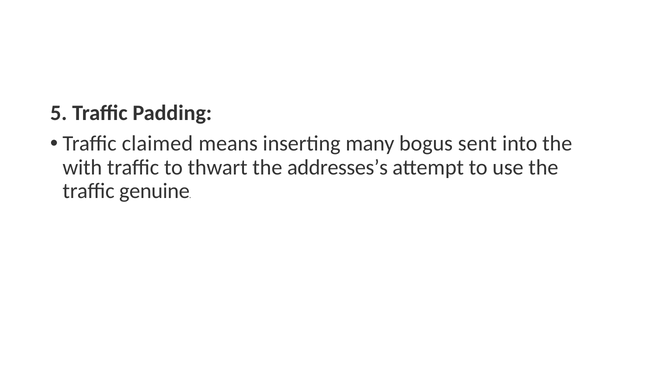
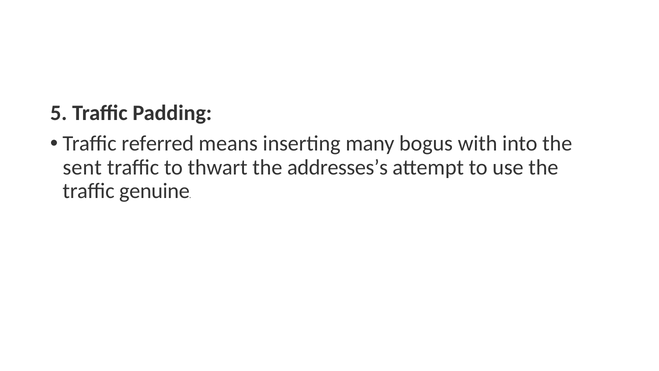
claimed: claimed -> referred
sent: sent -> with
with: with -> sent
